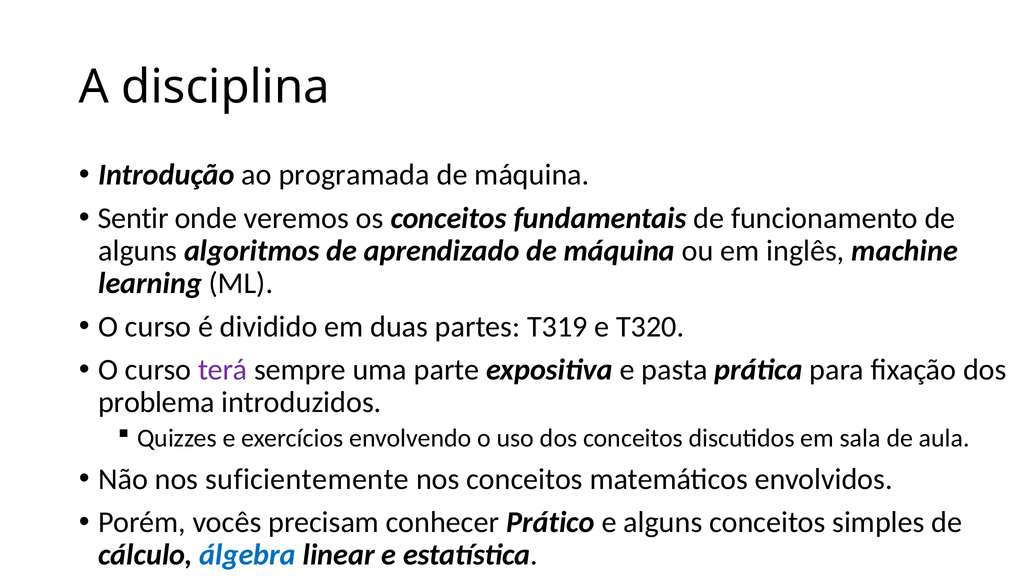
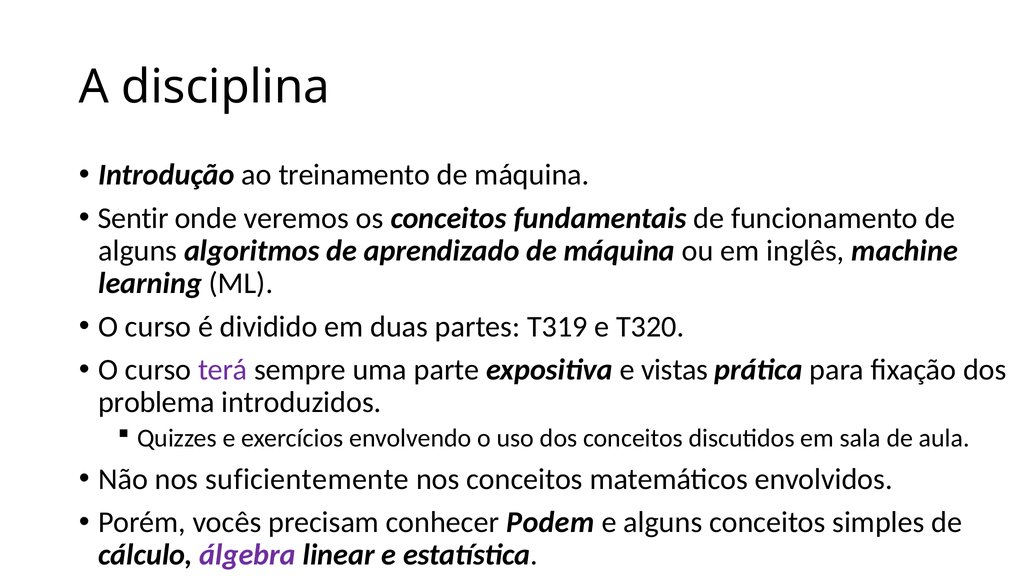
programada: programada -> treinamento
pasta: pasta -> vistas
Prático: Prático -> Podem
álgebra colour: blue -> purple
